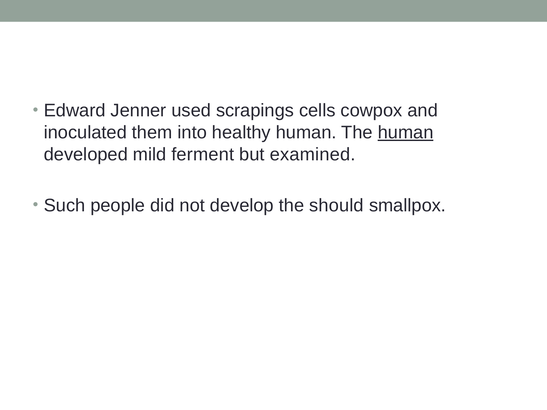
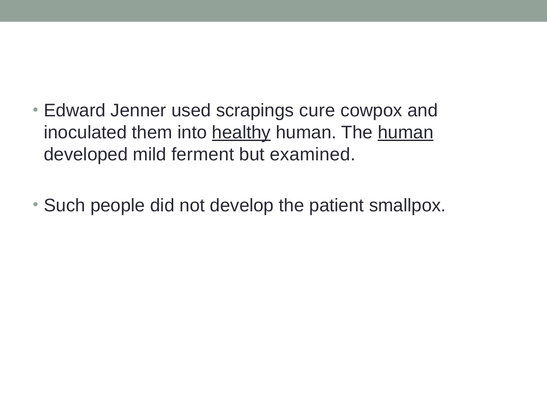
cells: cells -> cure
healthy underline: none -> present
should: should -> patient
